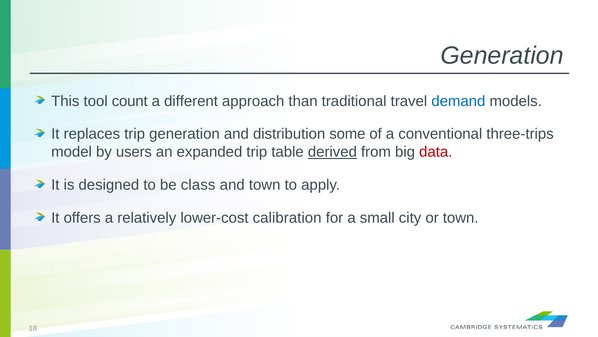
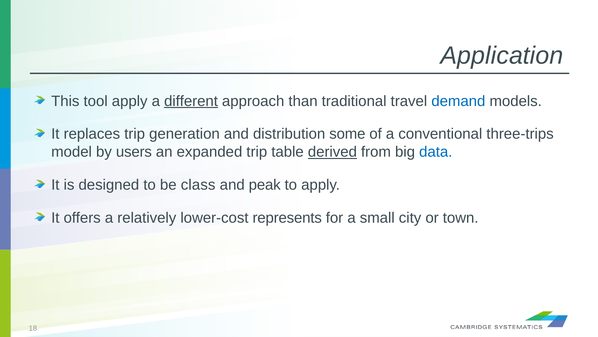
Generation at (502, 56): Generation -> Application
tool count: count -> apply
different underline: none -> present
data colour: red -> blue
and town: town -> peak
calibration: calibration -> represents
